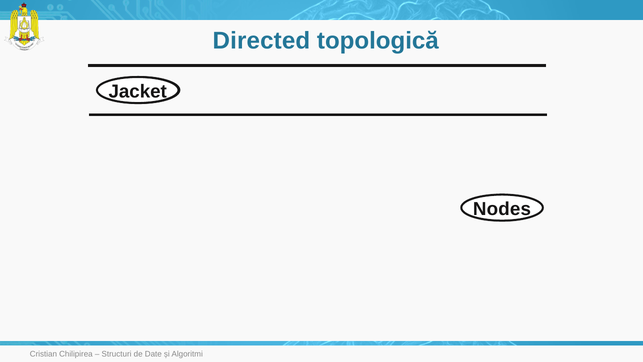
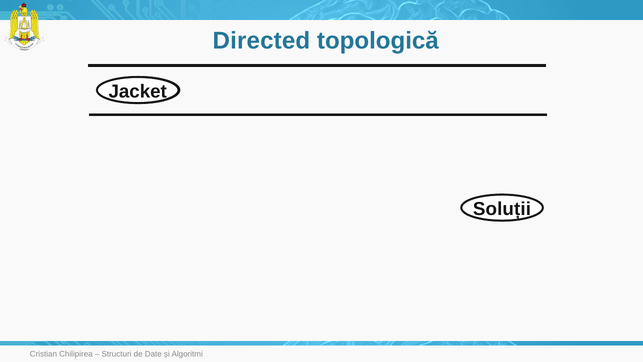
Nodes: Nodes -> Soluții
